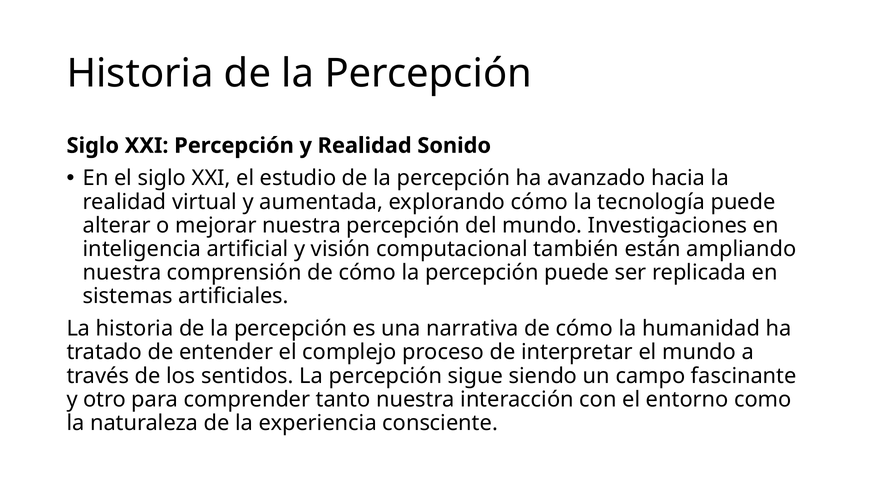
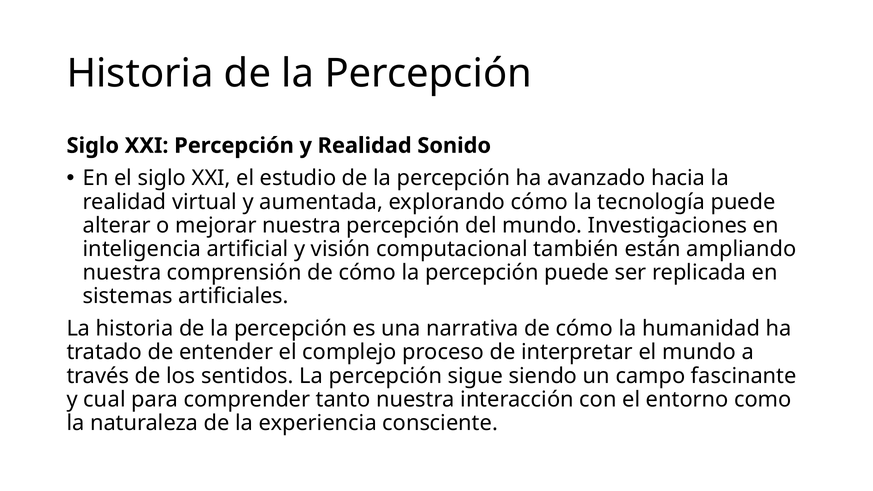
otro: otro -> cual
